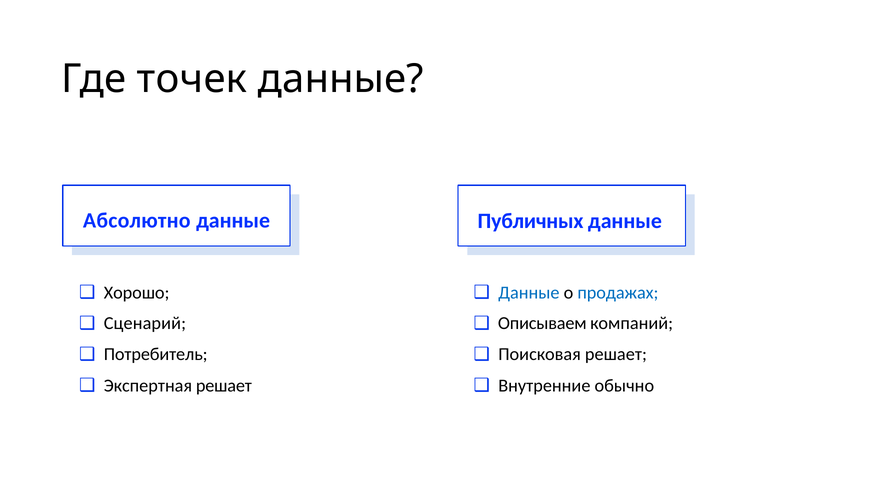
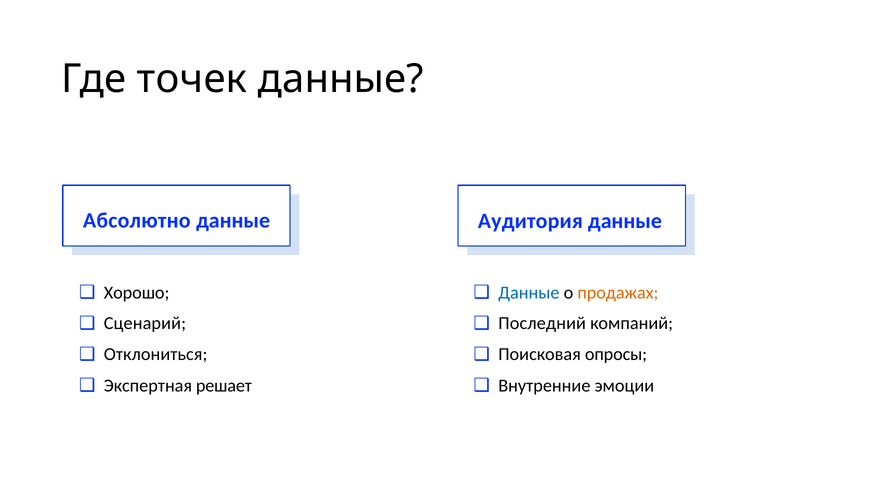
Публичных: Публичных -> Аудитория
продажах colour: blue -> orange
Описываем: Описываем -> Последний
Потребитель: Потребитель -> Отклониться
Поисковая решает: решает -> опросы
обычно: обычно -> эмоции
